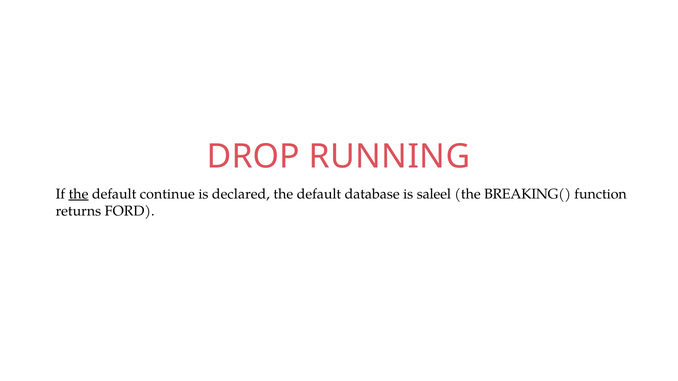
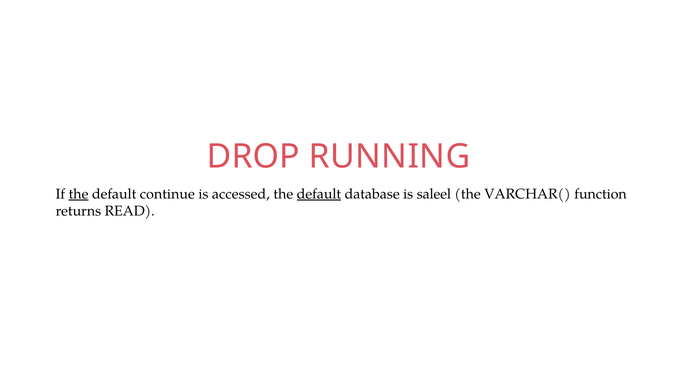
declared: declared -> accessed
default at (319, 194) underline: none -> present
BREAKING(: BREAKING( -> VARCHAR(
FORD: FORD -> READ
